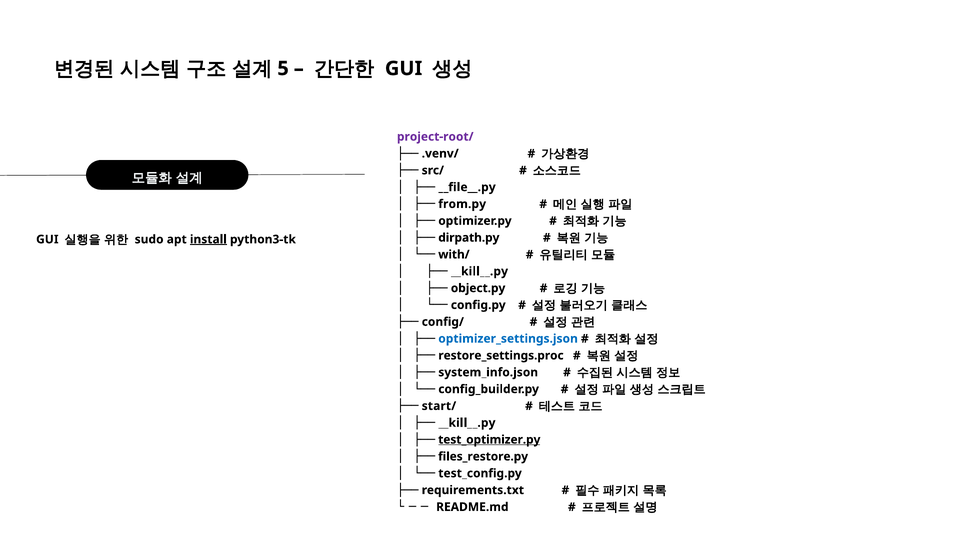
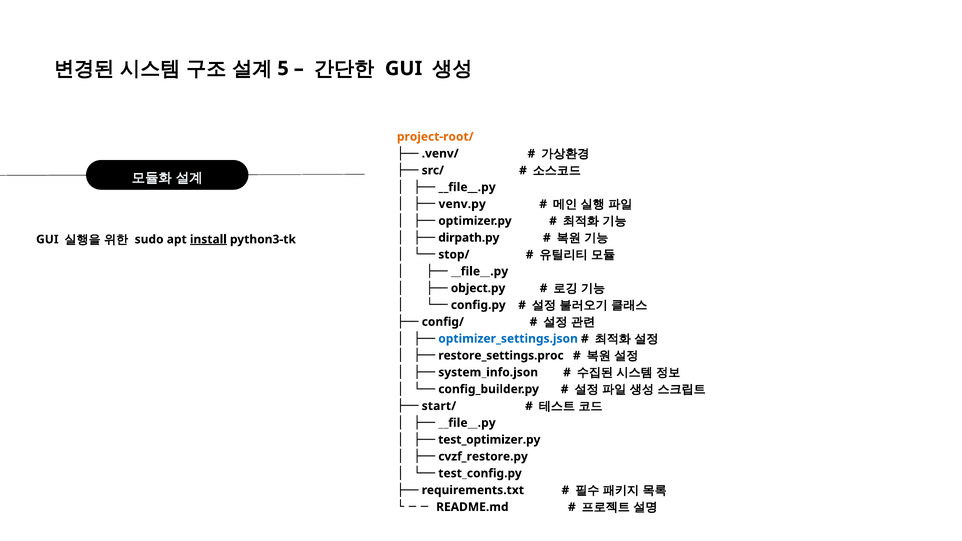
project-root/ colour: purple -> orange
from.py: from.py -> venv.py
with/: with/ -> stop/
__kill__.py at (479, 271): __kill__.py -> __file__.py
__kill__.py at (467, 423): __kill__.py -> __file__.py
test_optimizer.py underline: present -> none
files_restore.py: files_restore.py -> cvzf_restore.py
